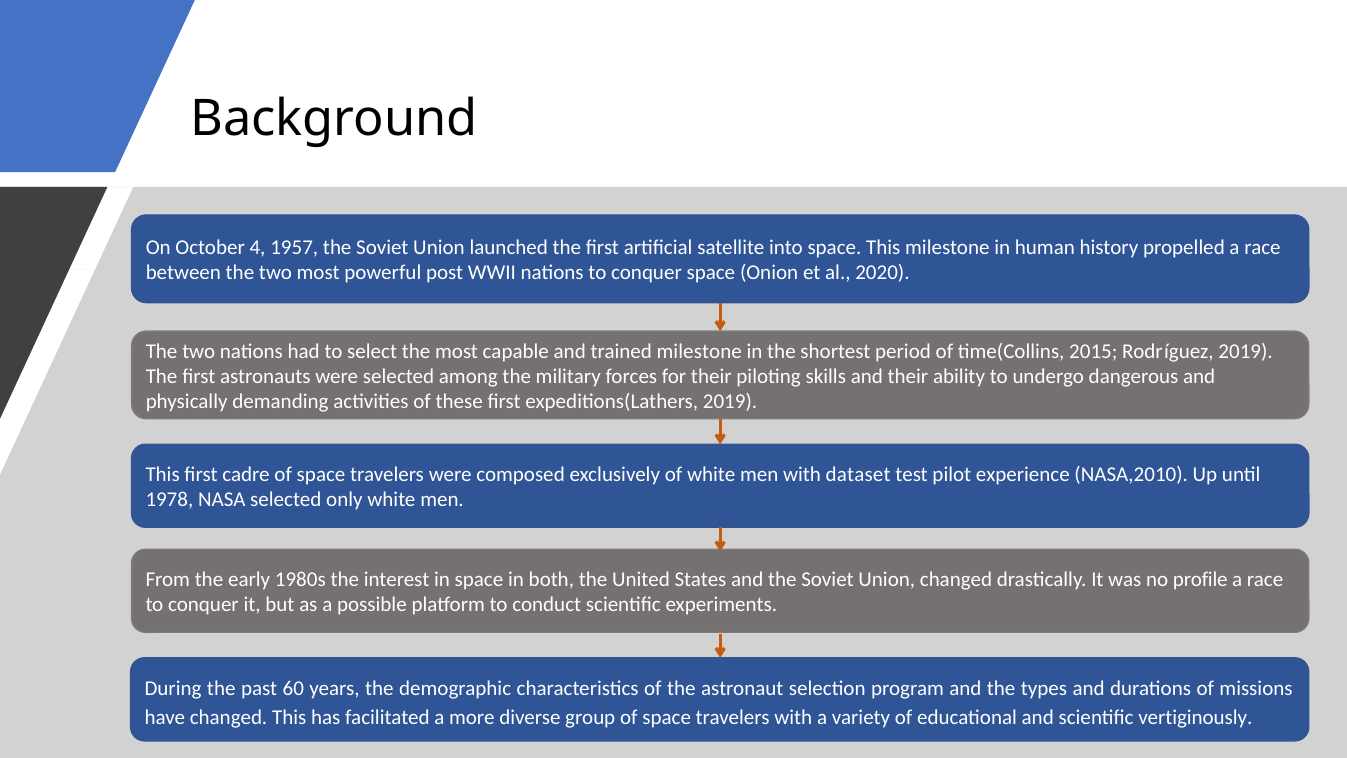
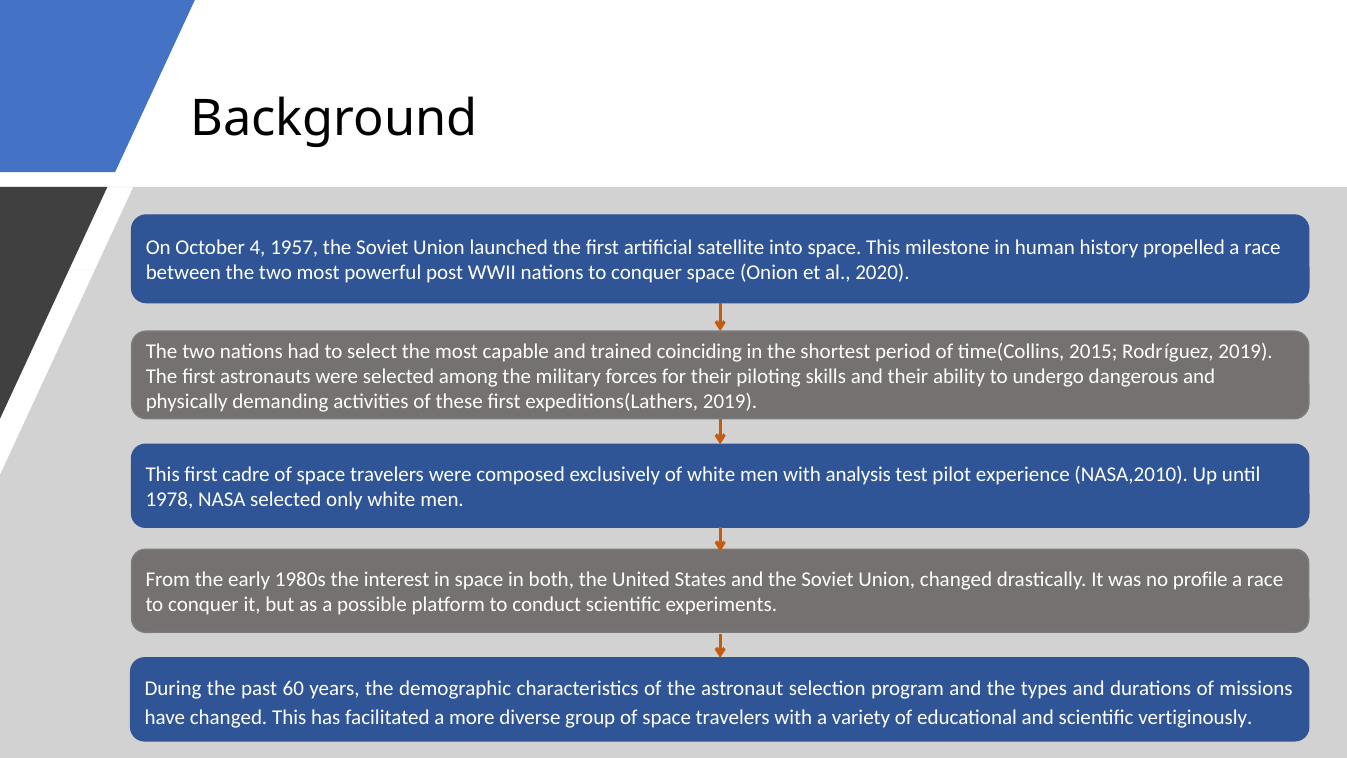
trained milestone: milestone -> coinciding
dataset: dataset -> analysis
